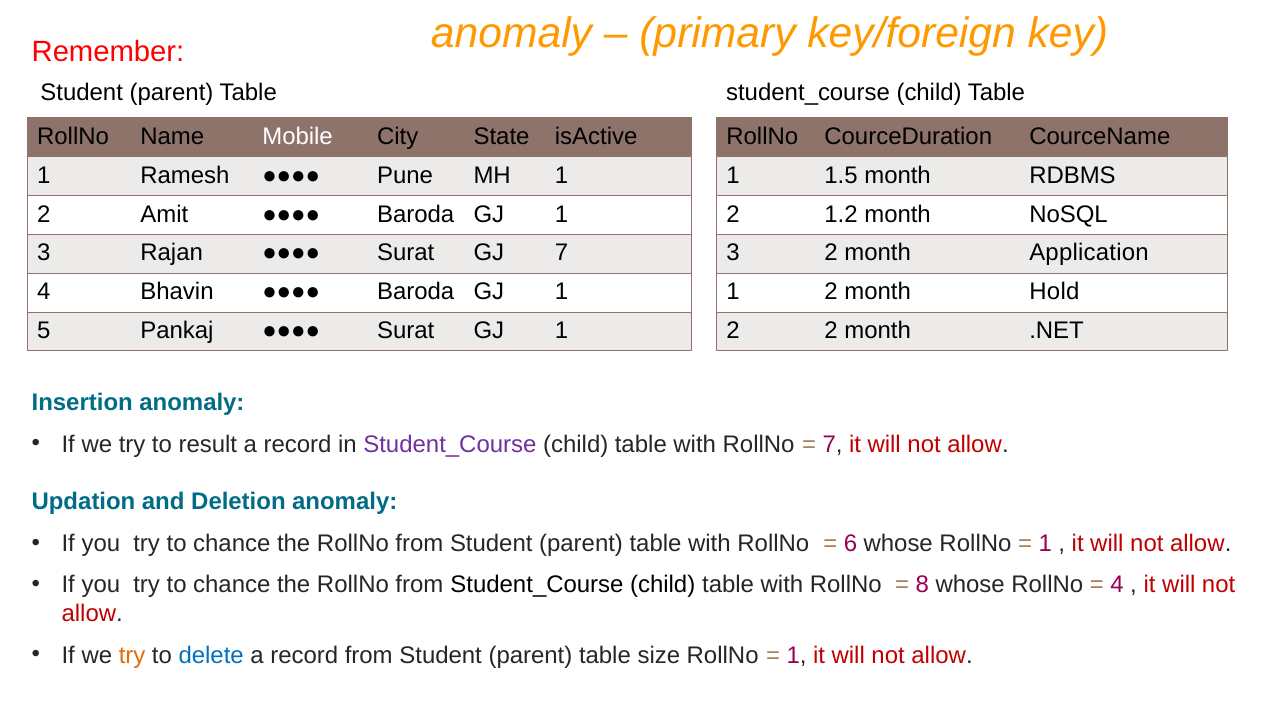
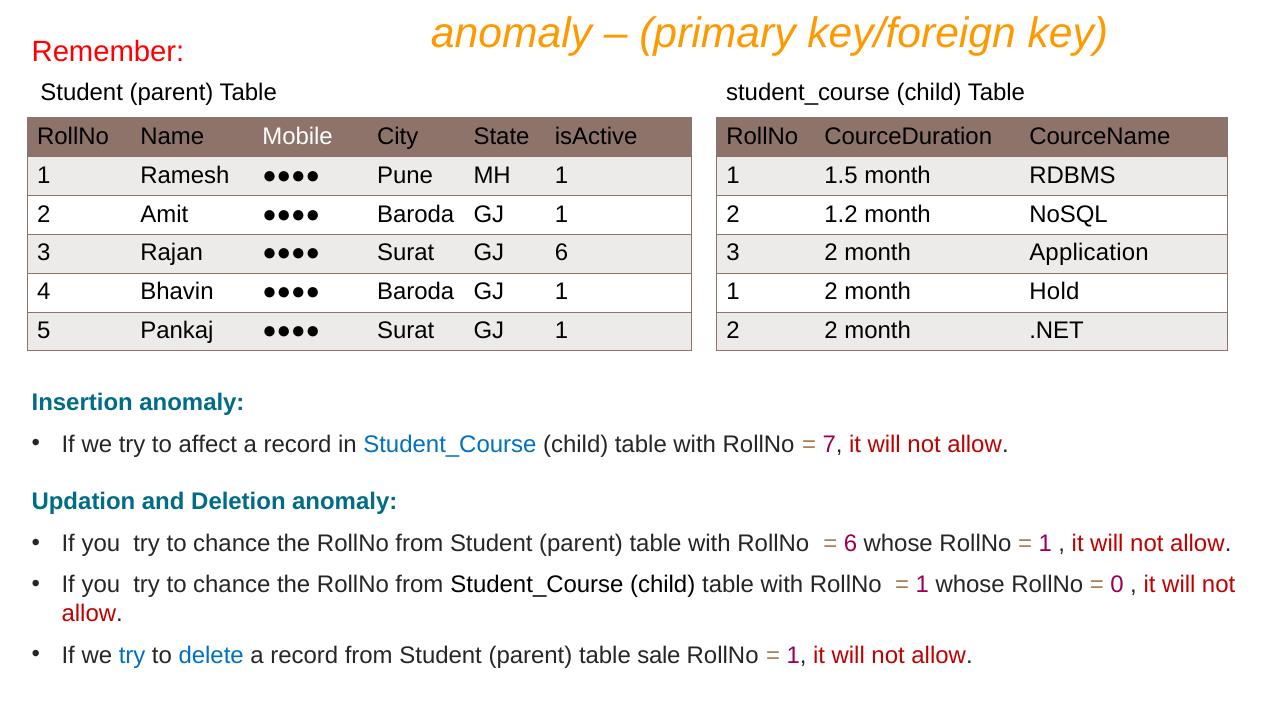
GJ 7: 7 -> 6
result: result -> affect
Student_Course at (450, 444) colour: purple -> blue
8 at (922, 585): 8 -> 1
4 at (1117, 585): 4 -> 0
try at (132, 655) colour: orange -> blue
size: size -> sale
